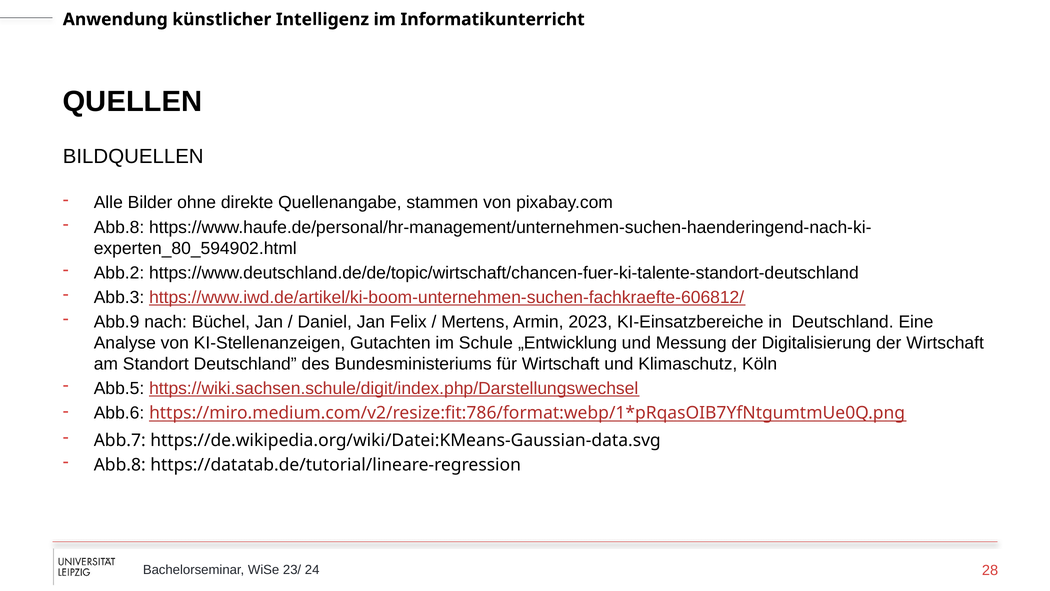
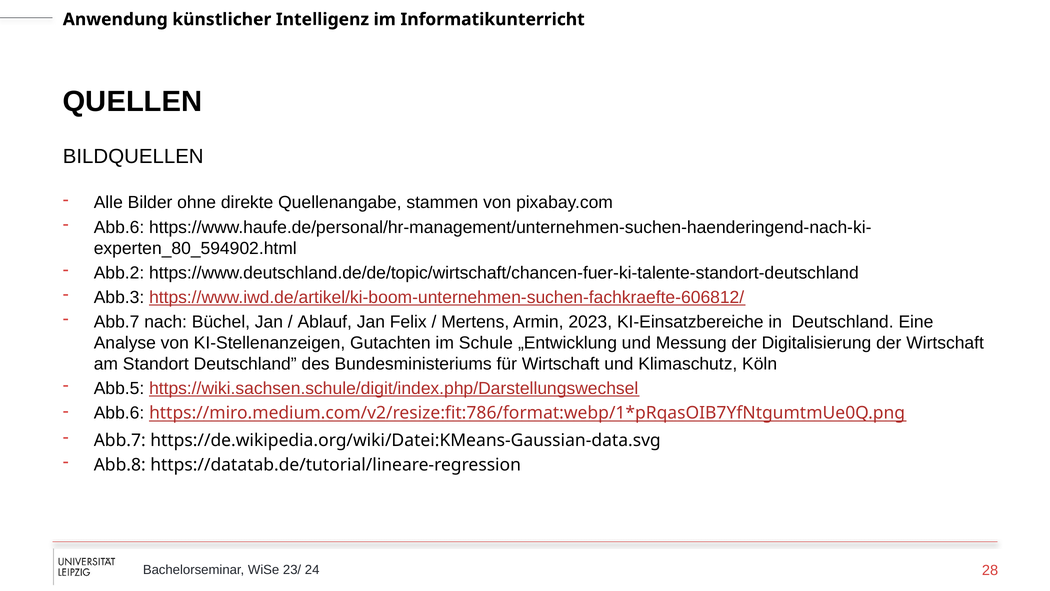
Abb.8 at (119, 227): Abb.8 -> Abb.6
Abb.9 at (117, 322): Abb.9 -> Abb.7
Daniel: Daniel -> Ablauf
